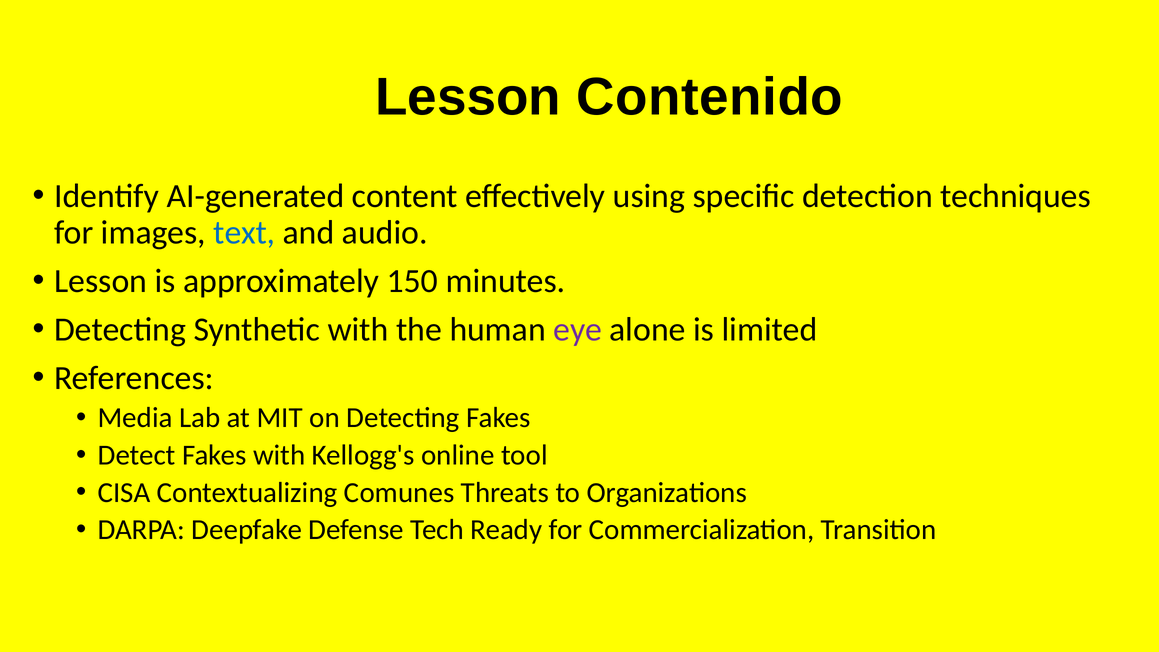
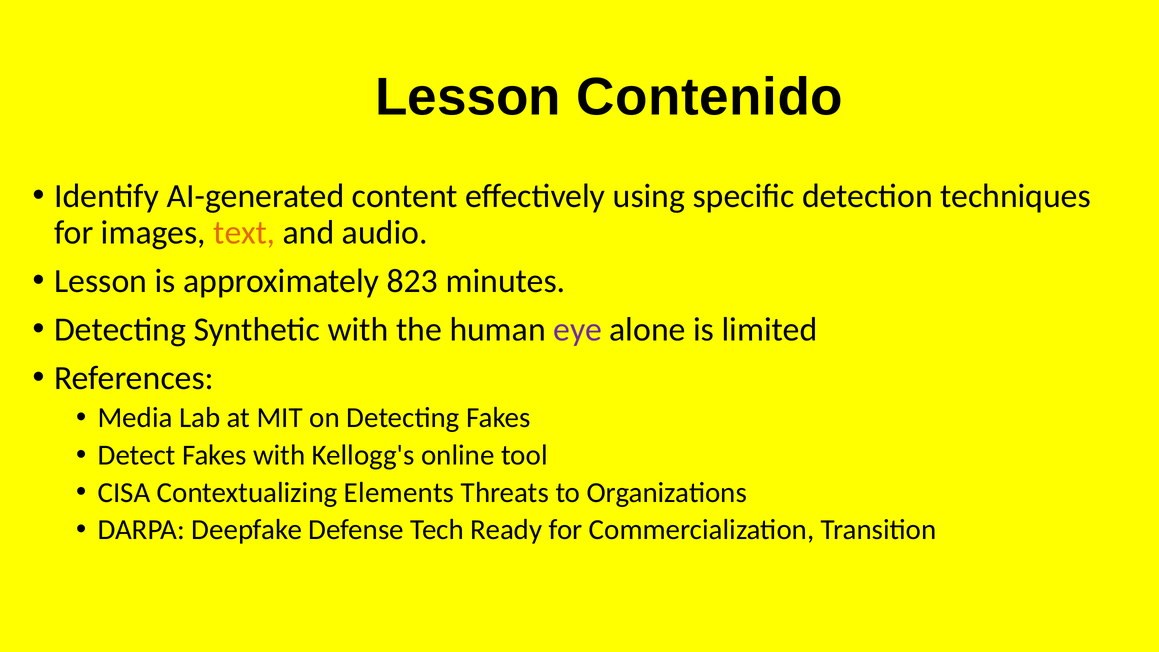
text colour: blue -> orange
150: 150 -> 823
Comunes: Comunes -> Elements
